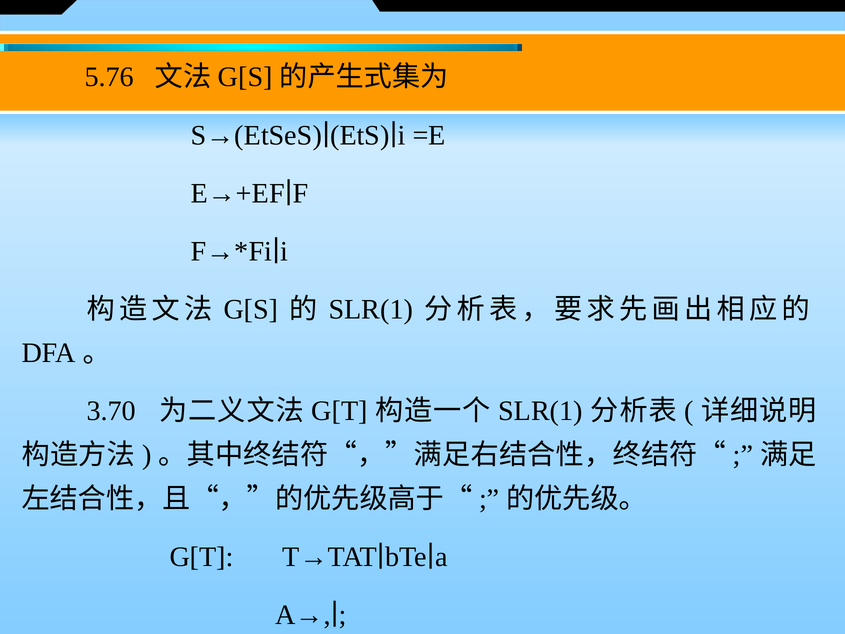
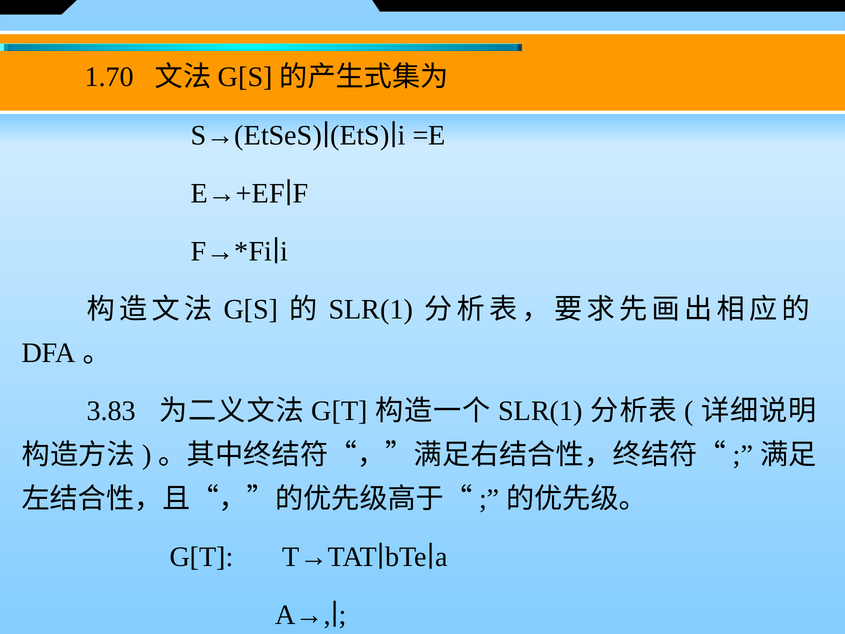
5.76: 5.76 -> 1.70
3.70: 3.70 -> 3.83
